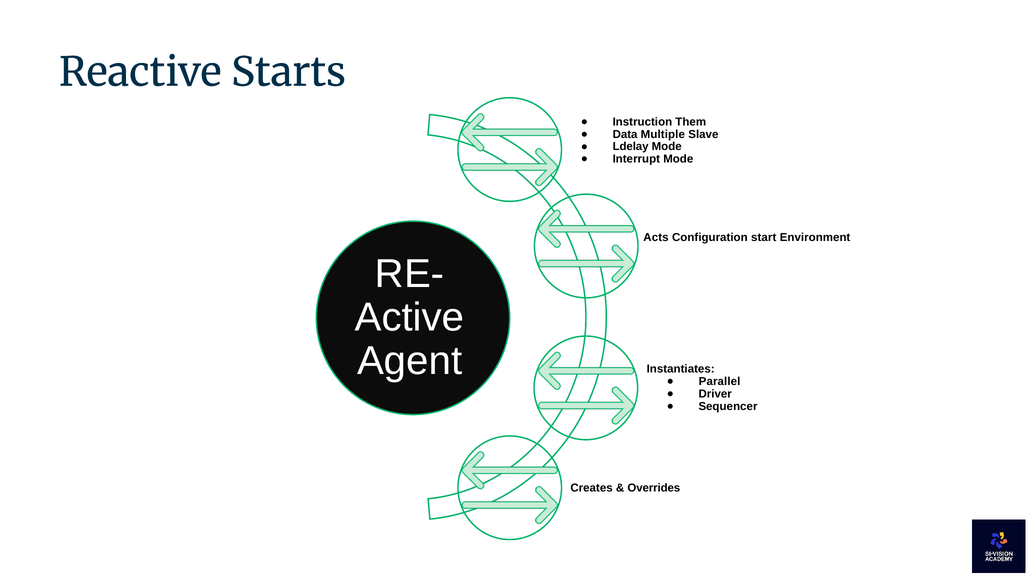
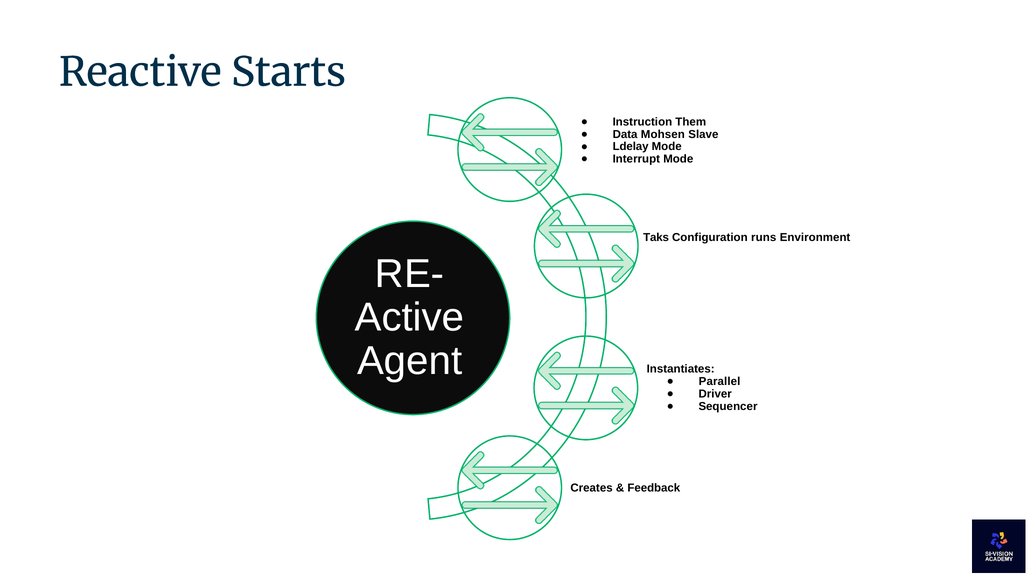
Multiple: Multiple -> Mohsen
Acts: Acts -> Taks
start: start -> runs
Overrides: Overrides -> Feedback
